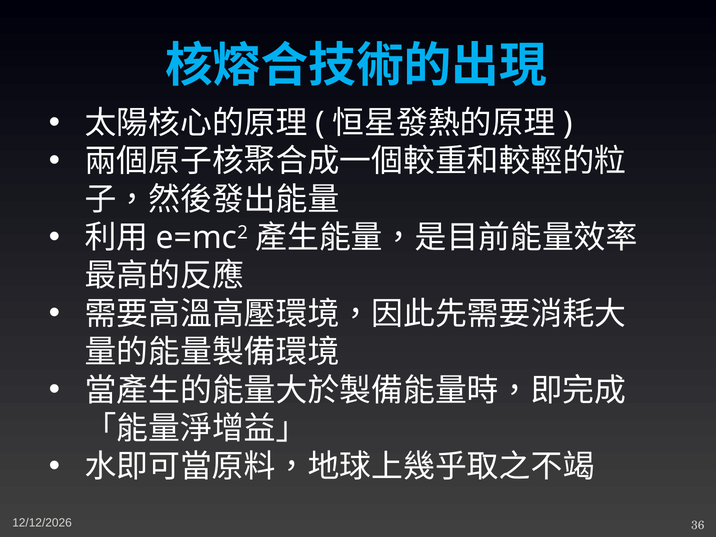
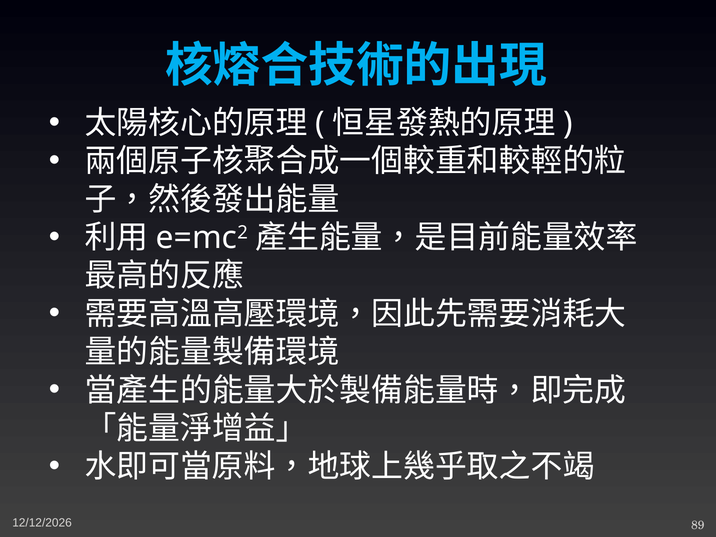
36: 36 -> 89
